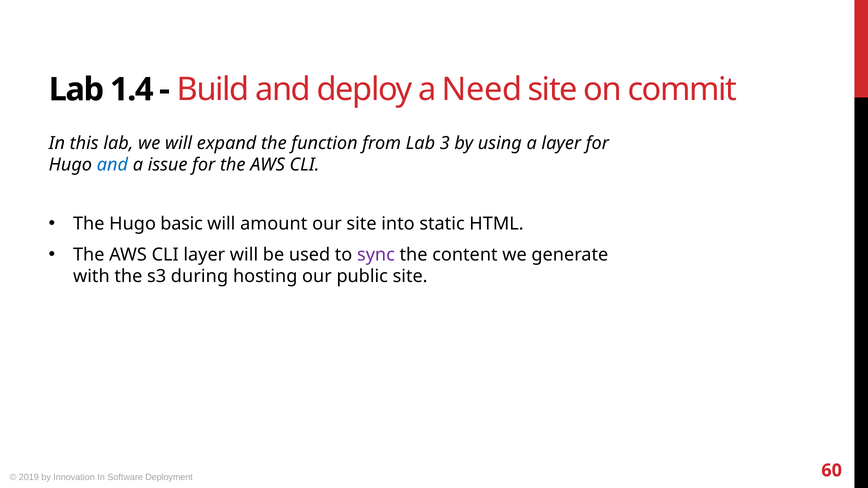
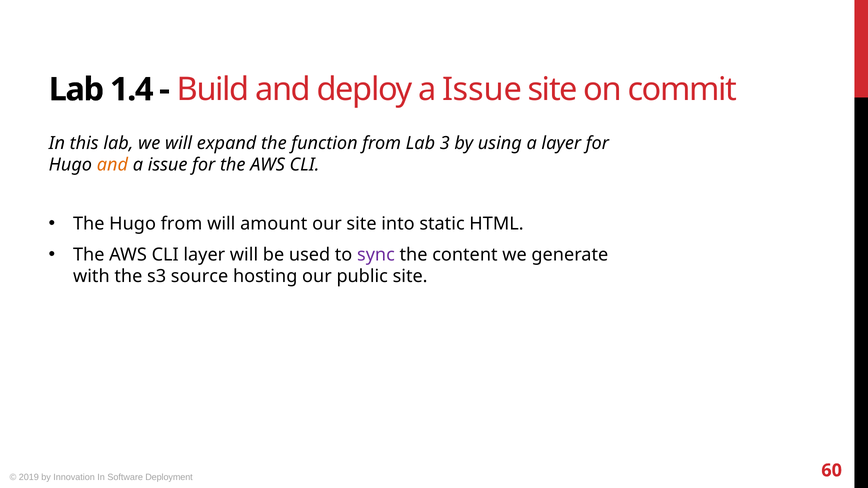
deploy a Need: Need -> Issue
and at (112, 165) colour: blue -> orange
Hugo basic: basic -> from
during: during -> source
